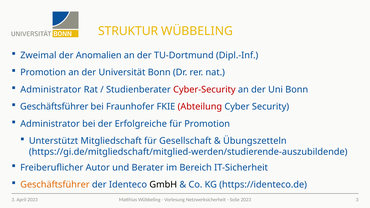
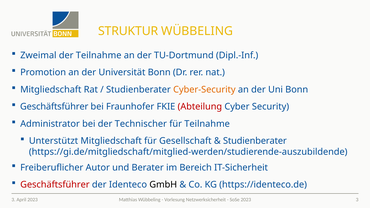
der Anomalien: Anomalien -> Teilnahme
Administrator at (51, 90): Administrator -> Mitgliedschaft
Cyber-Security colour: red -> orange
Erfolgreiche: Erfolgreiche -> Technischer
für Promotion: Promotion -> Teilnahme
Übungszetteln at (255, 141): Übungszetteln -> Studienberater
Geschäftsführer at (55, 185) colour: orange -> red
